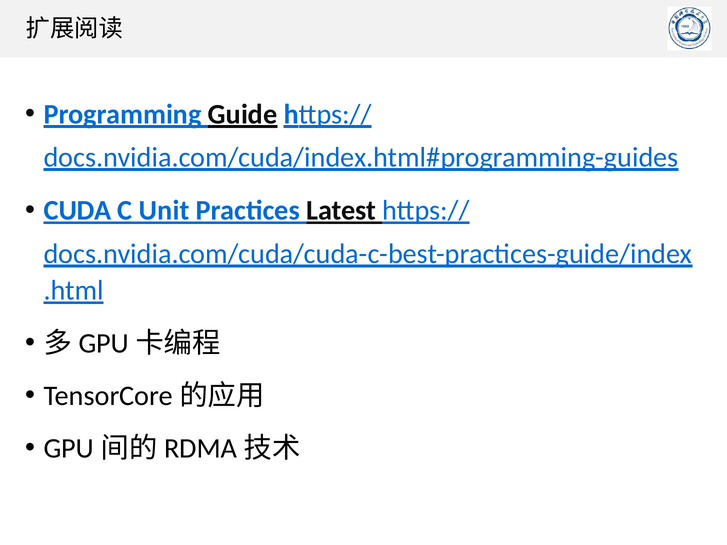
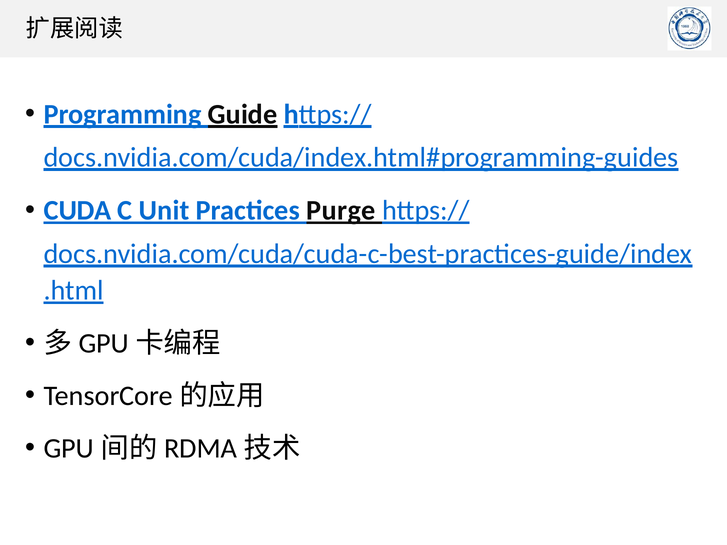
Latest: Latest -> Purge
